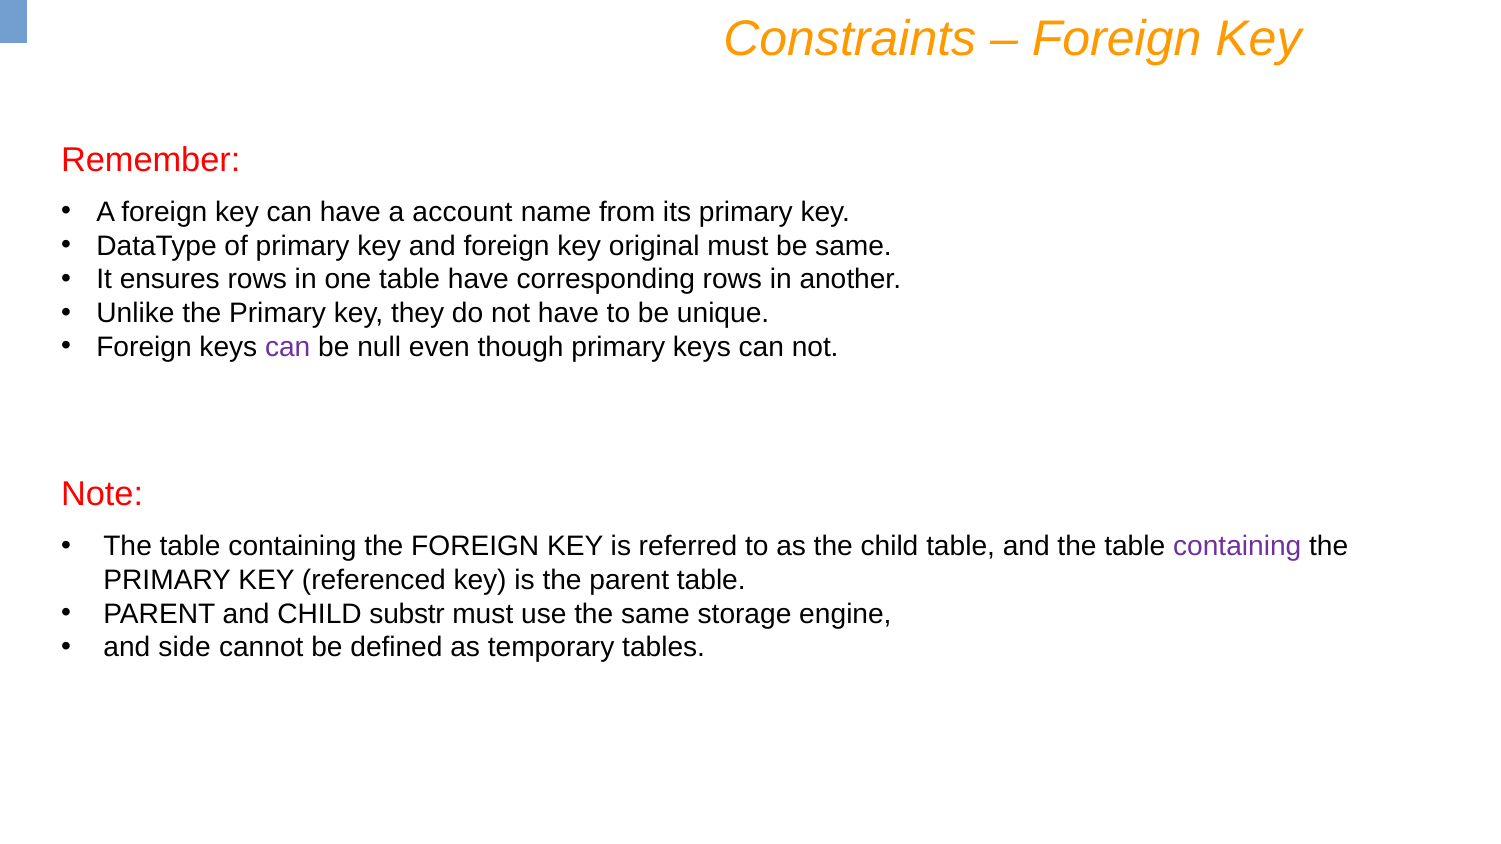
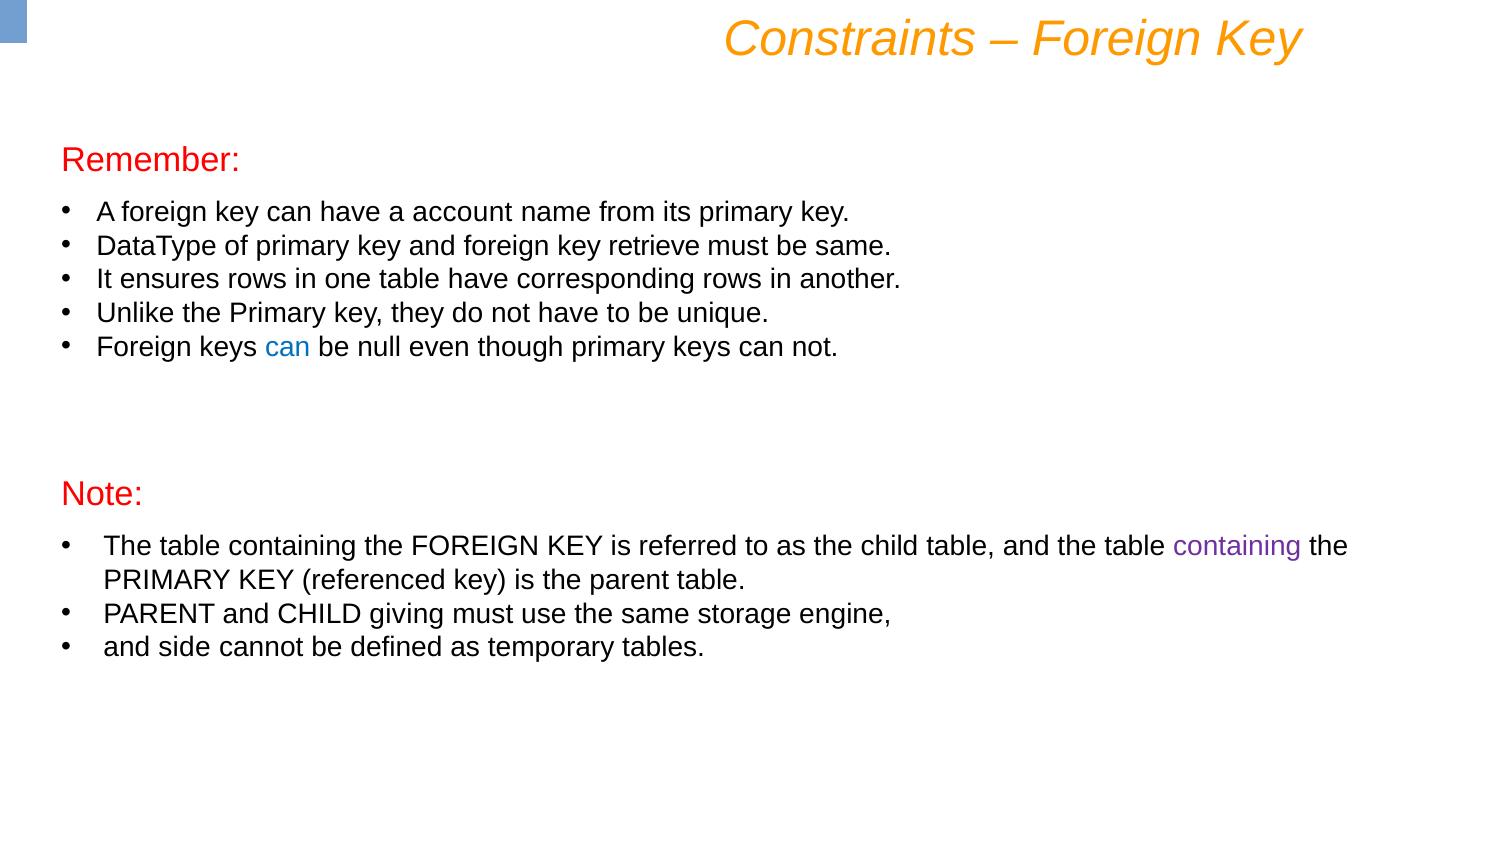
original: original -> retrieve
can at (288, 347) colour: purple -> blue
substr: substr -> giving
